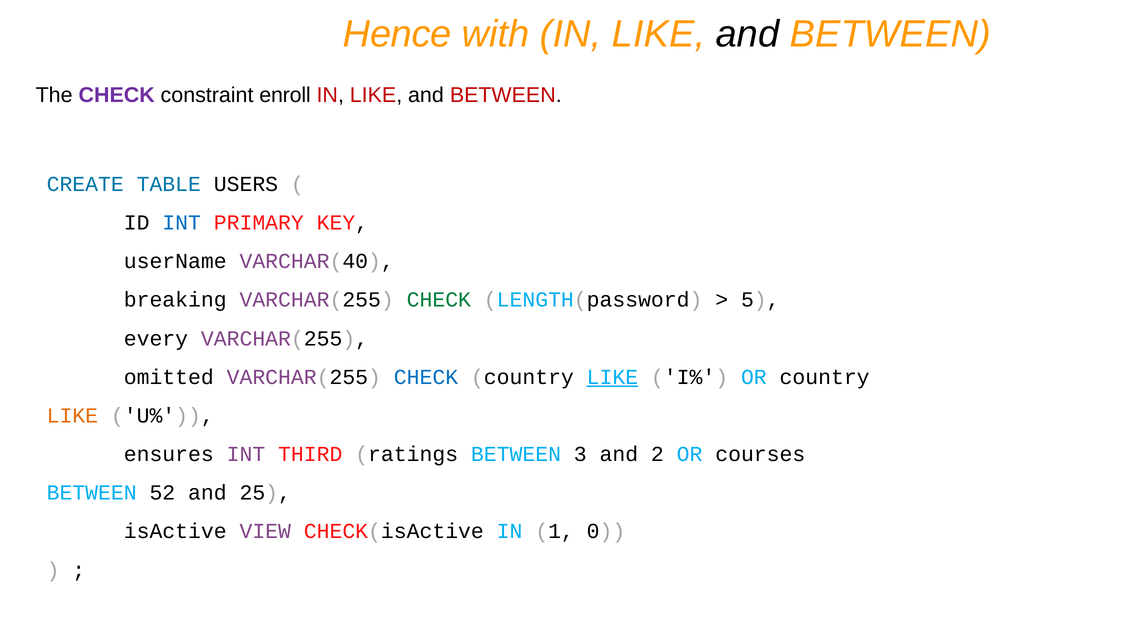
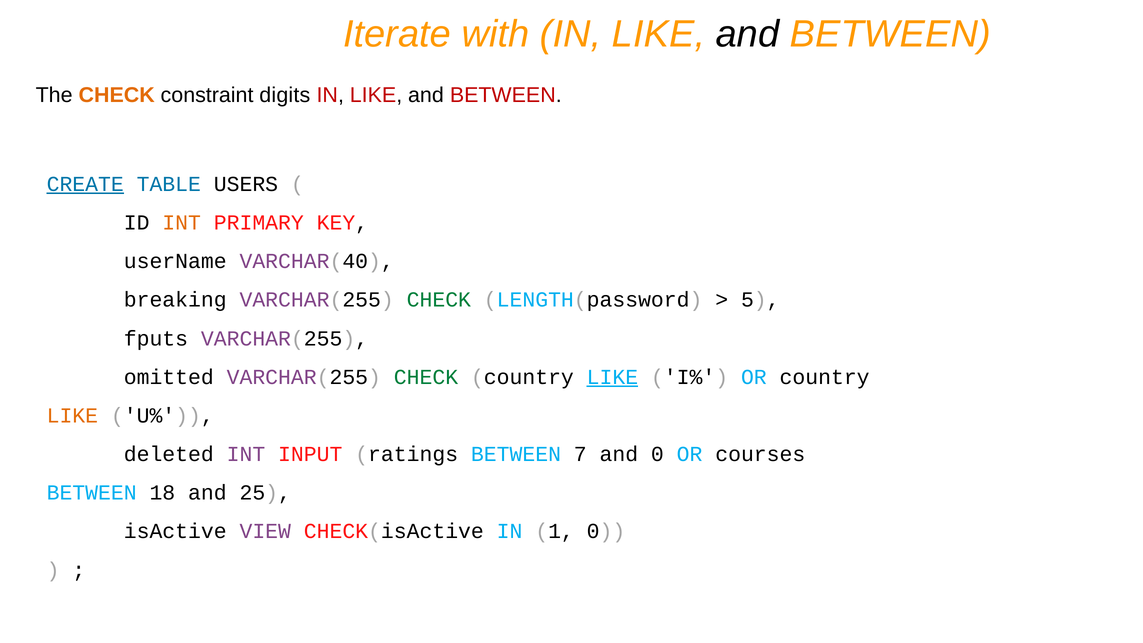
Hence: Hence -> Iterate
CHECK at (117, 95) colour: purple -> orange
enroll: enroll -> digits
CREATE underline: none -> present
INT at (182, 223) colour: blue -> orange
every: every -> fputs
CHECK at (426, 377) colour: blue -> green
ensures: ensures -> deleted
THIRD: THIRD -> INPUT
3: 3 -> 7
and 2: 2 -> 0
52: 52 -> 18
